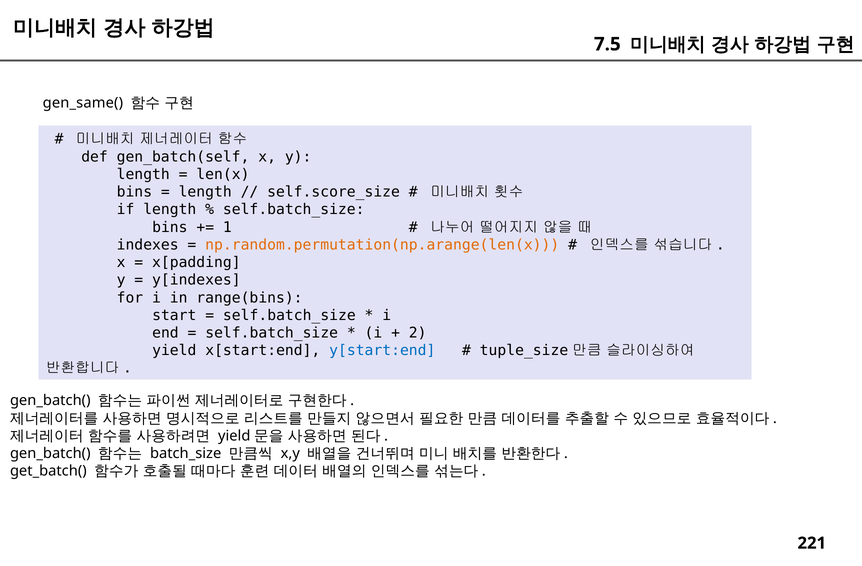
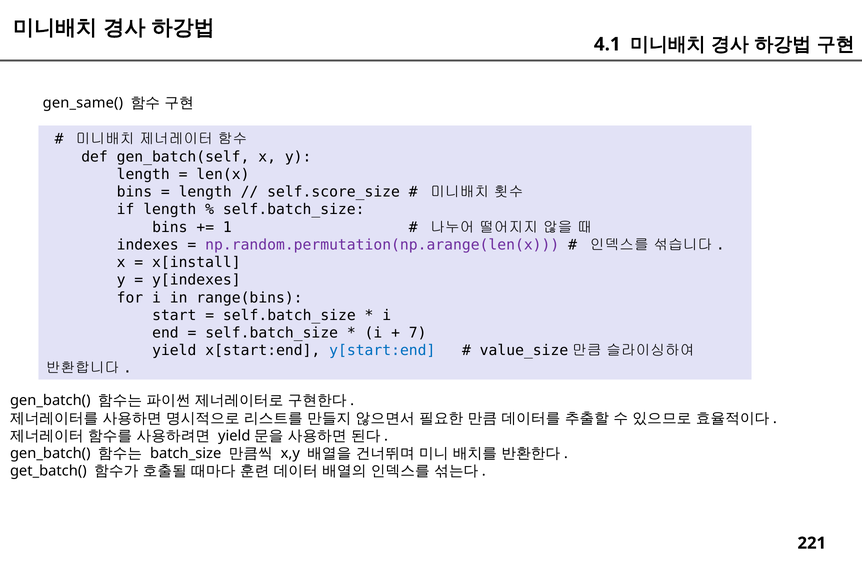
7.5: 7.5 -> 4.1
np.random.permutation(np.arange(len(x colour: orange -> purple
x[padding: x[padding -> x[install
2: 2 -> 7
tuple_size: tuple_size -> value_size
